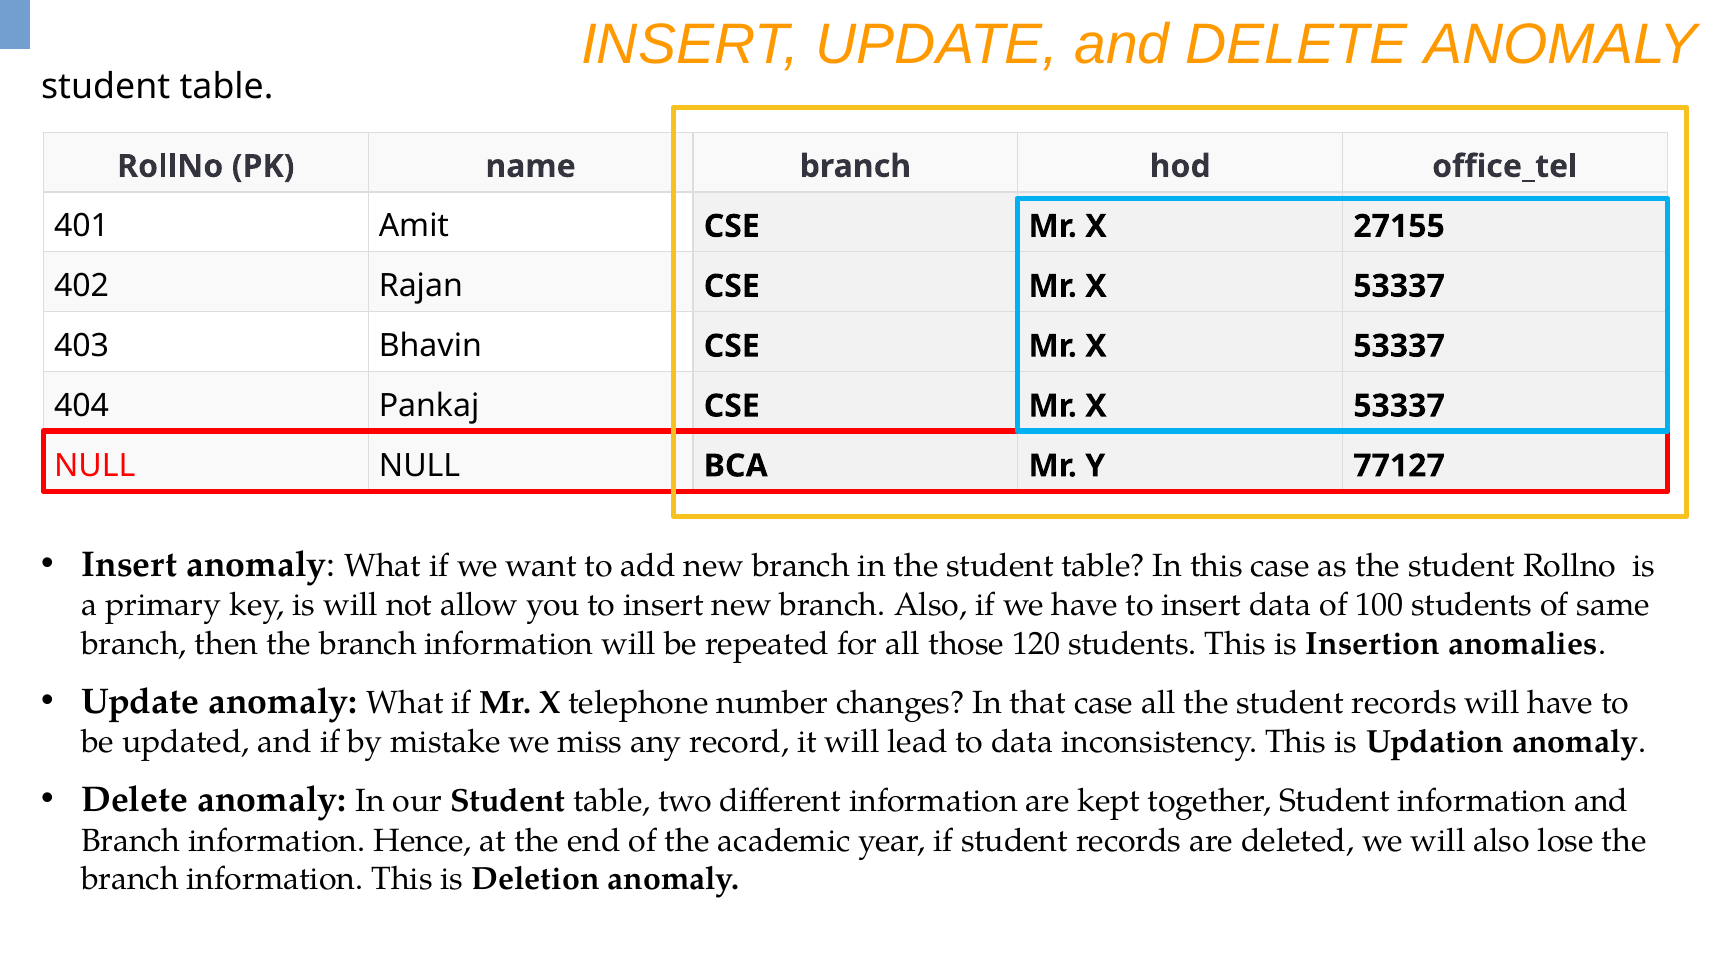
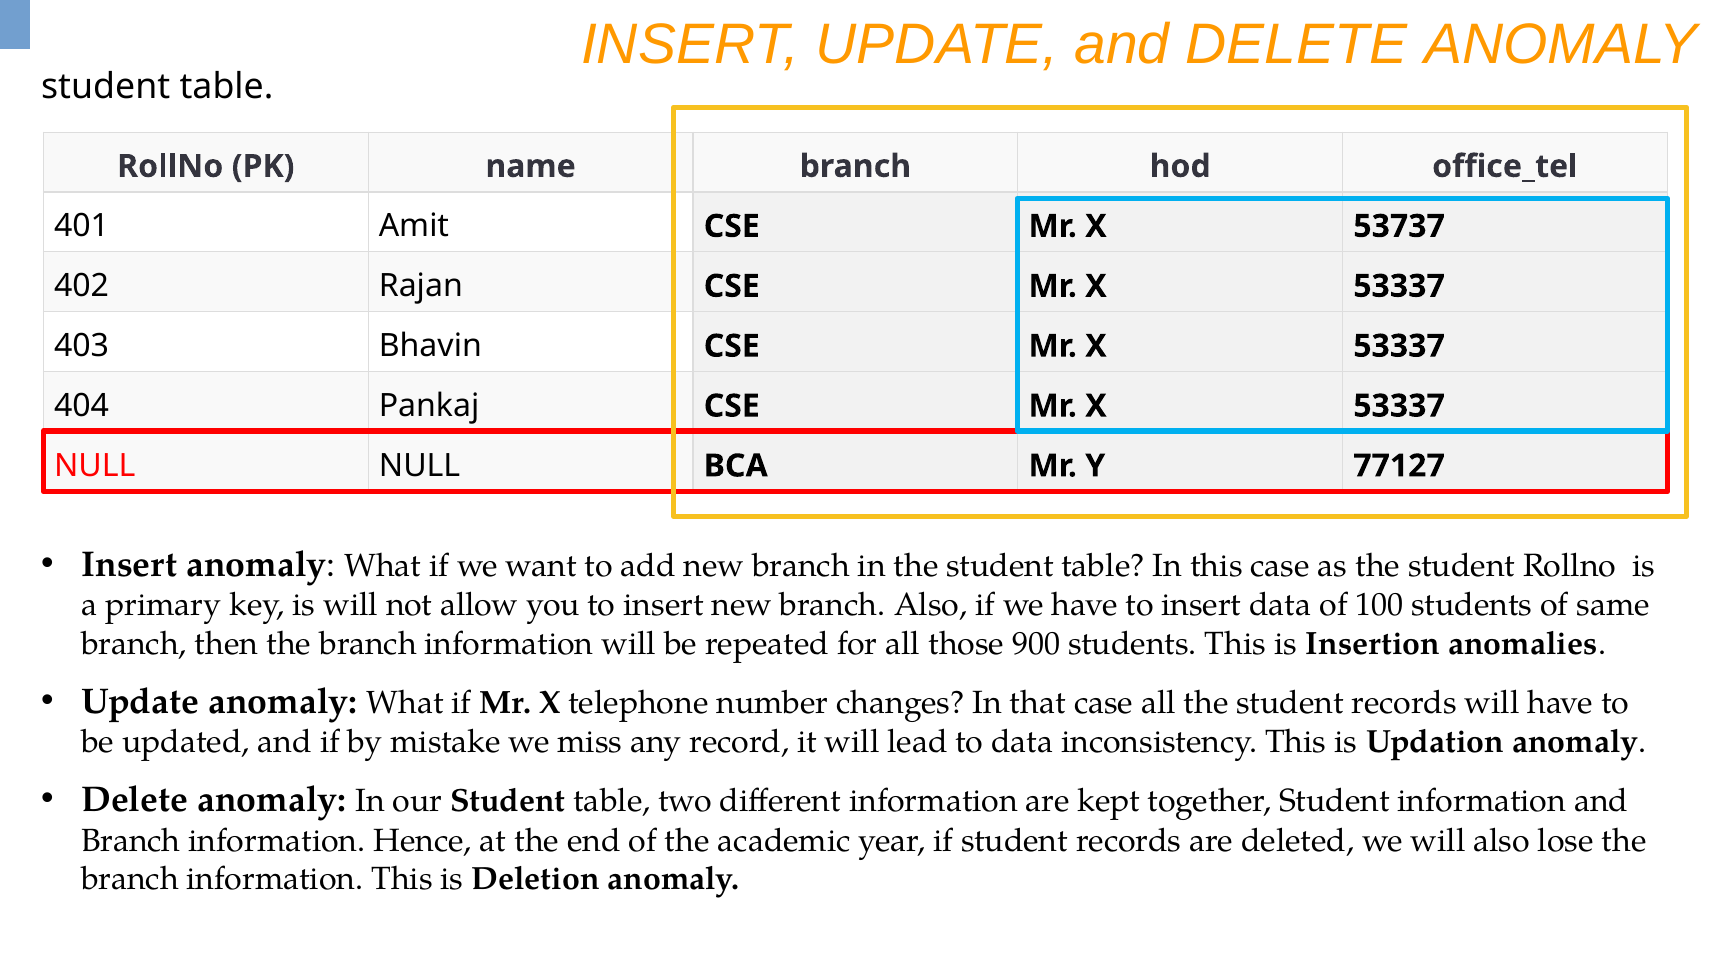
27155: 27155 -> 53737
120: 120 -> 900
